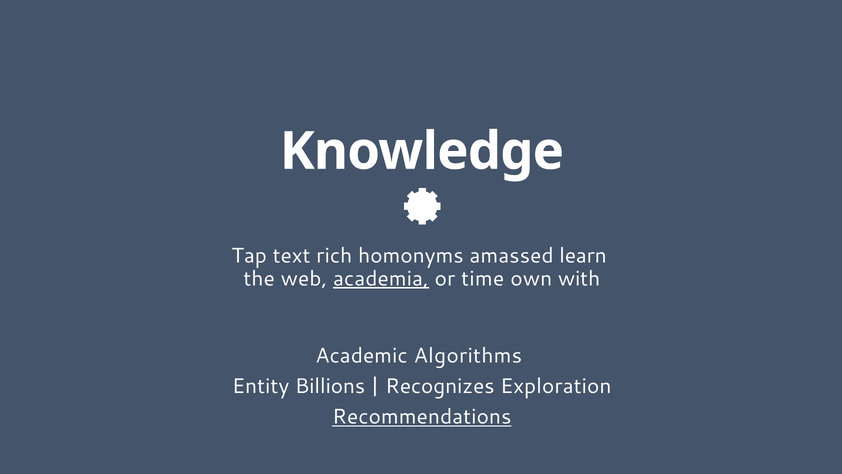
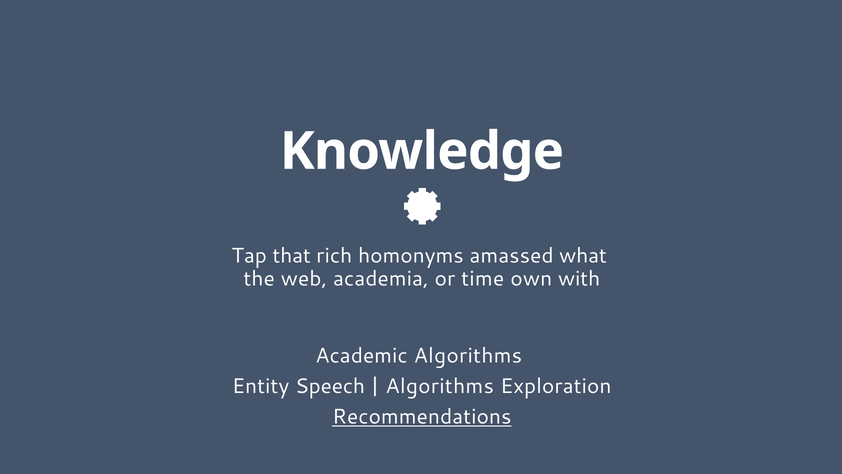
text: text -> that
learn: learn -> what
academia underline: present -> none
Billions: Billions -> Speech
Recognizes at (440, 386): Recognizes -> Algorithms
